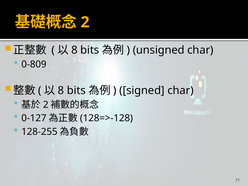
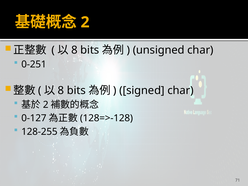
0-809: 0-809 -> 0-251
